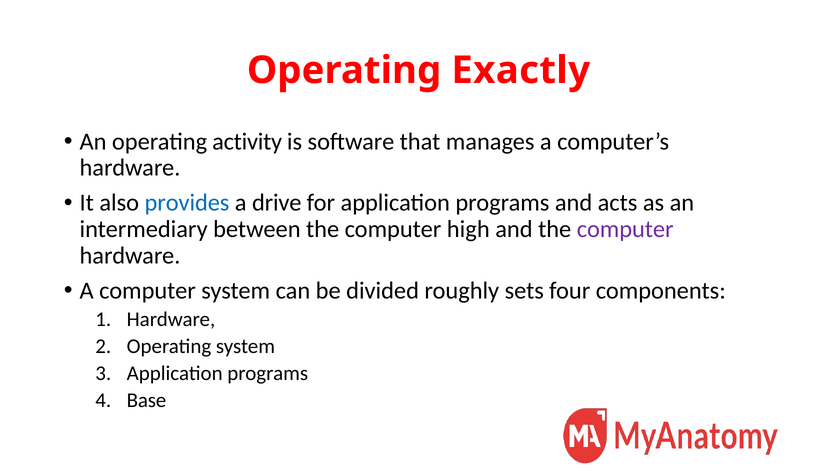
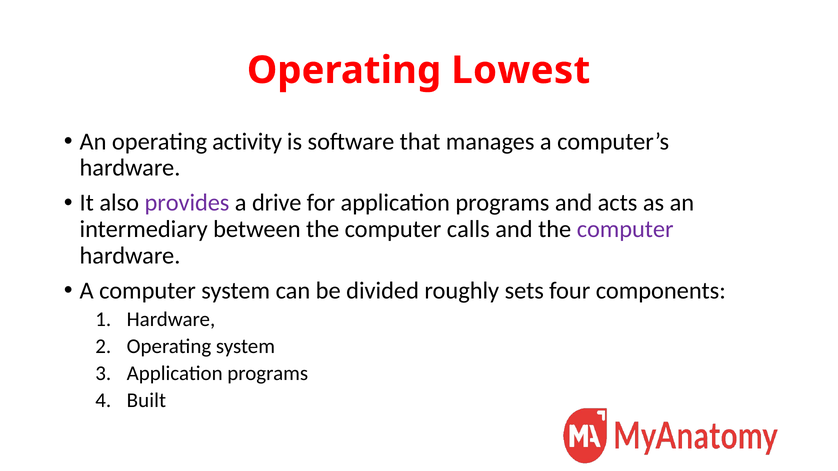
Exactly: Exactly -> Lowest
provides colour: blue -> purple
high: high -> calls
Base: Base -> Built
